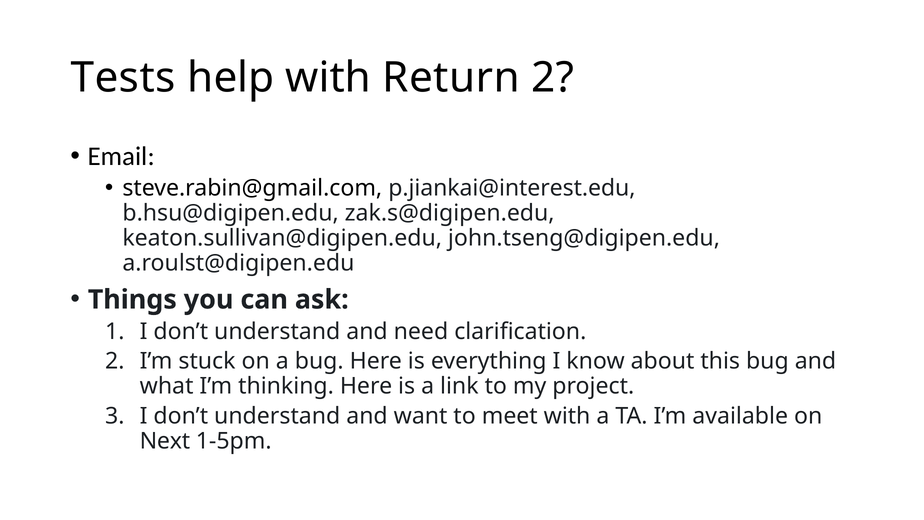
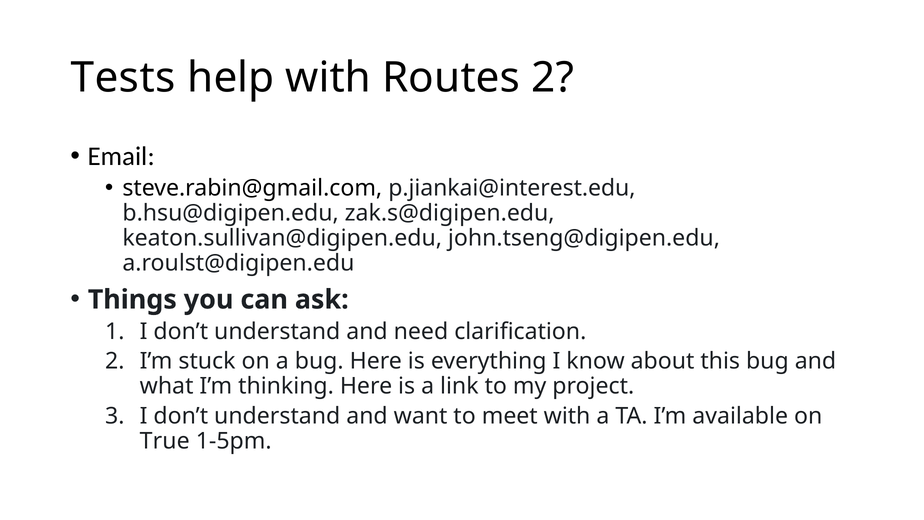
Return: Return -> Routes
Next: Next -> True
